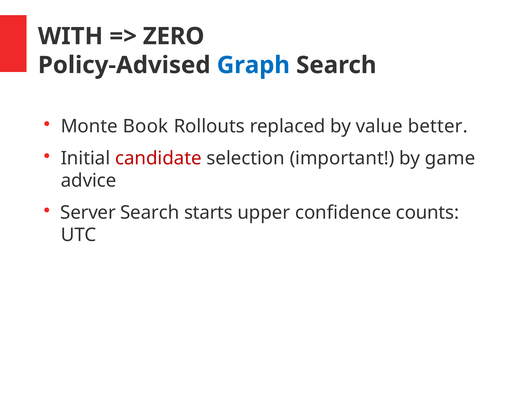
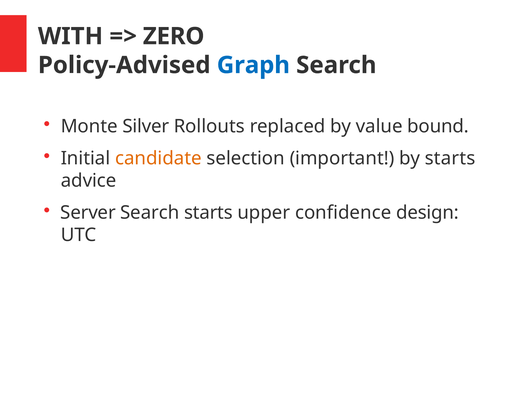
Book: Book -> Silver
better: better -> bound
candidate colour: red -> orange
by game: game -> starts
counts: counts -> design
